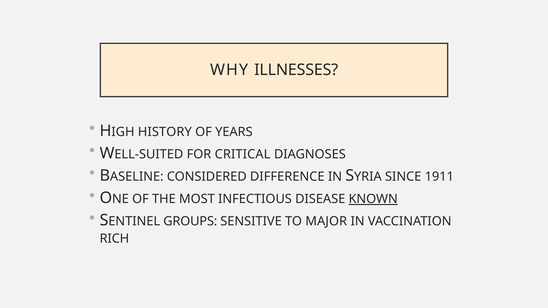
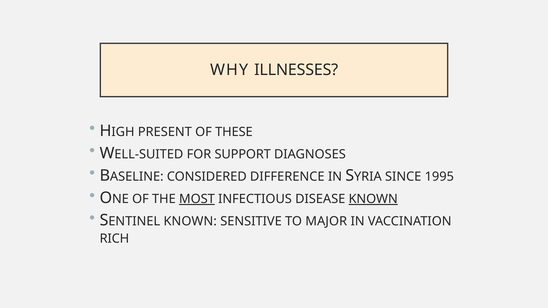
HISTORY: HISTORY -> PRESENT
YEARS: YEARS -> THESE
CRITICAL: CRITICAL -> SUPPORT
1911: 1911 -> 1995
MOST underline: none -> present
GROUPS at (190, 222): GROUPS -> KNOWN
